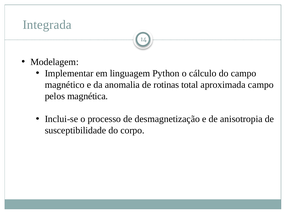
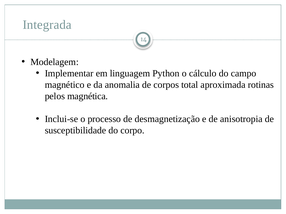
rotinas: rotinas -> corpos
aproximada campo: campo -> rotinas
